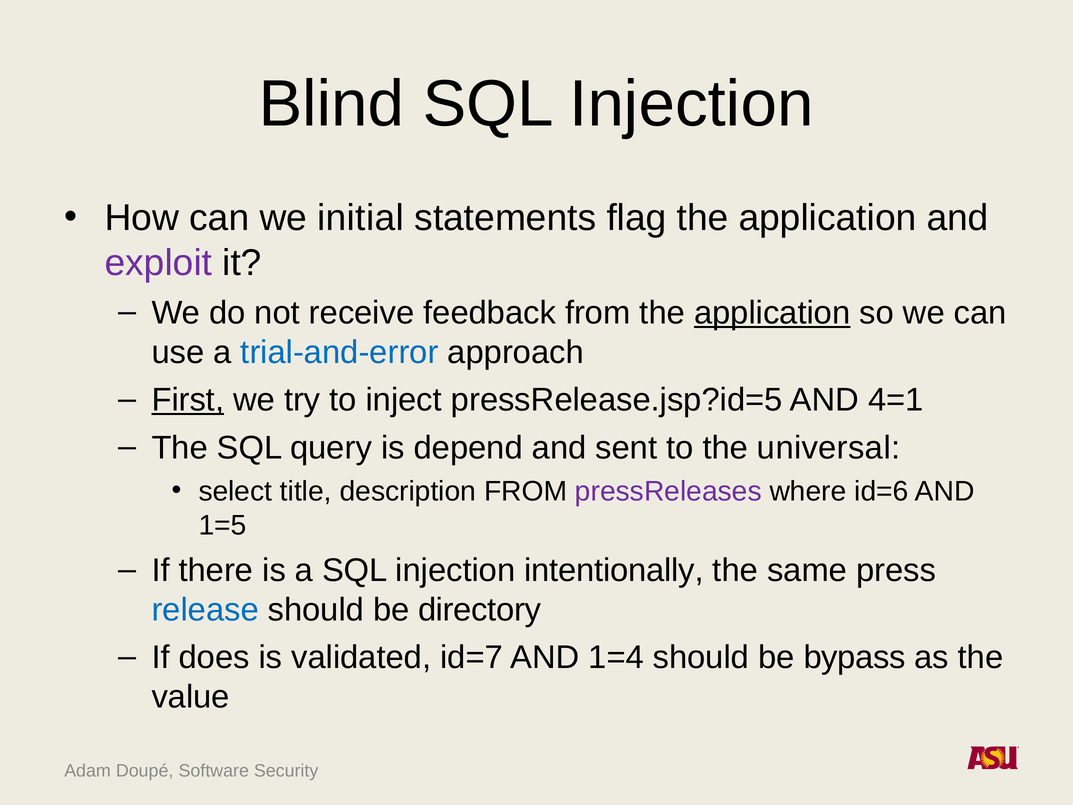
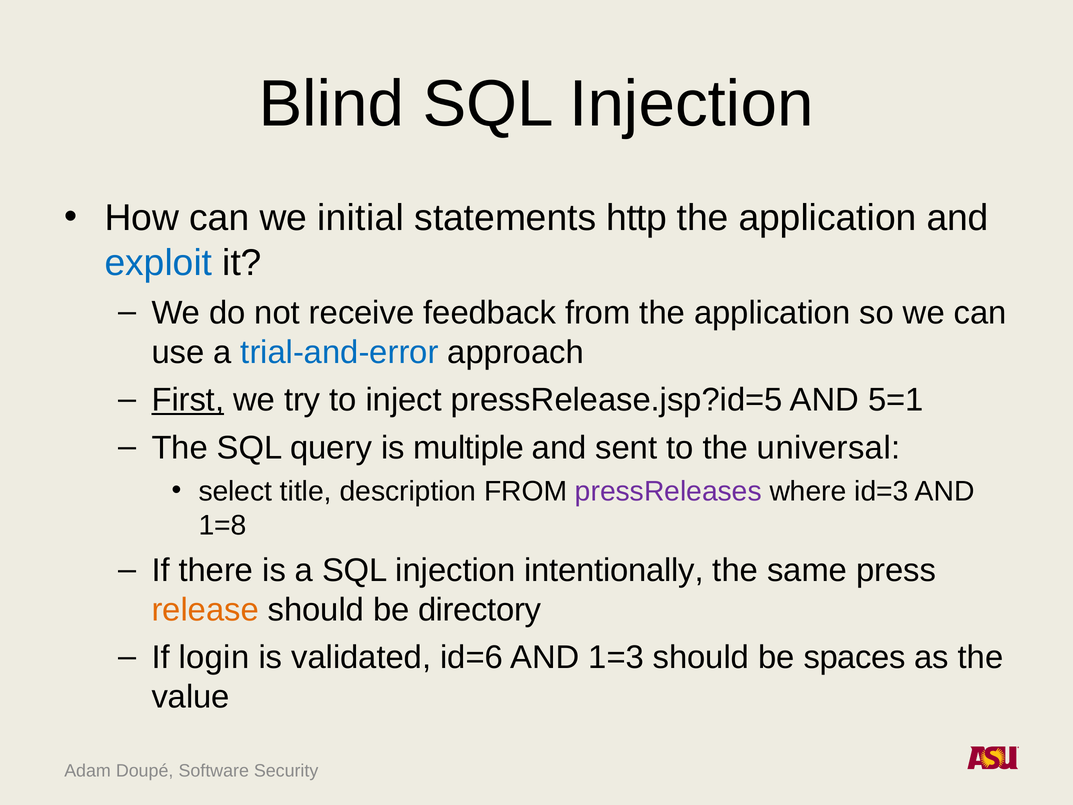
flag: flag -> http
exploit colour: purple -> blue
application at (772, 313) underline: present -> none
4=1: 4=1 -> 5=1
depend: depend -> multiple
id=6: id=6 -> id=3
1=5: 1=5 -> 1=8
release colour: blue -> orange
does: does -> login
id=7: id=7 -> id=6
1=4: 1=4 -> 1=3
bypass: bypass -> spaces
